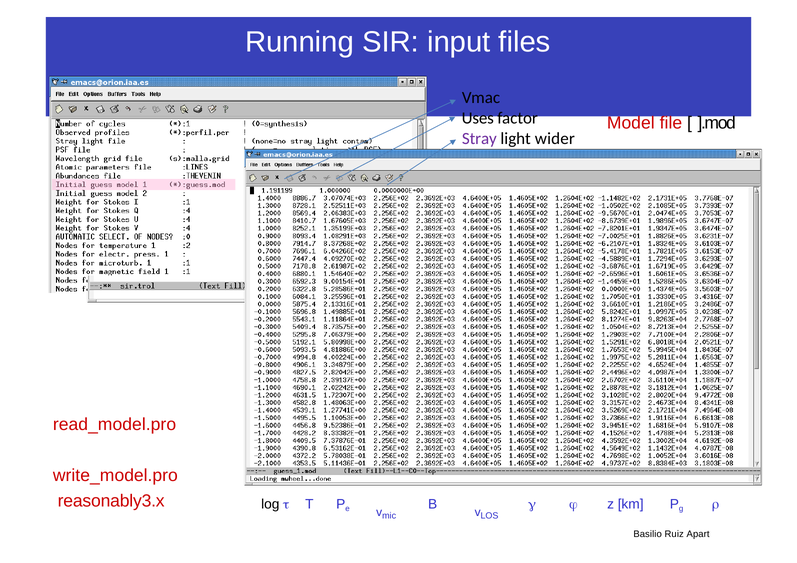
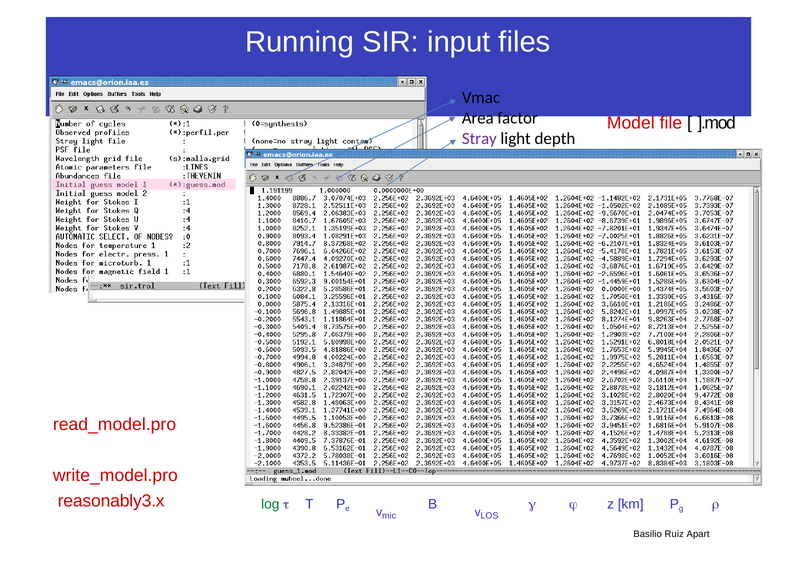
Uses: Uses -> Area
wider: wider -> depth
log colour: black -> green
